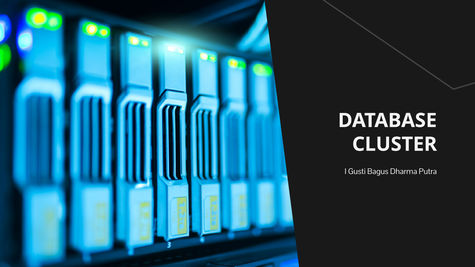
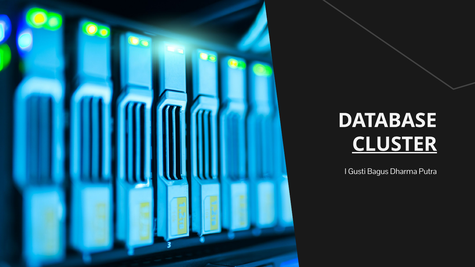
CLUSTER underline: none -> present
